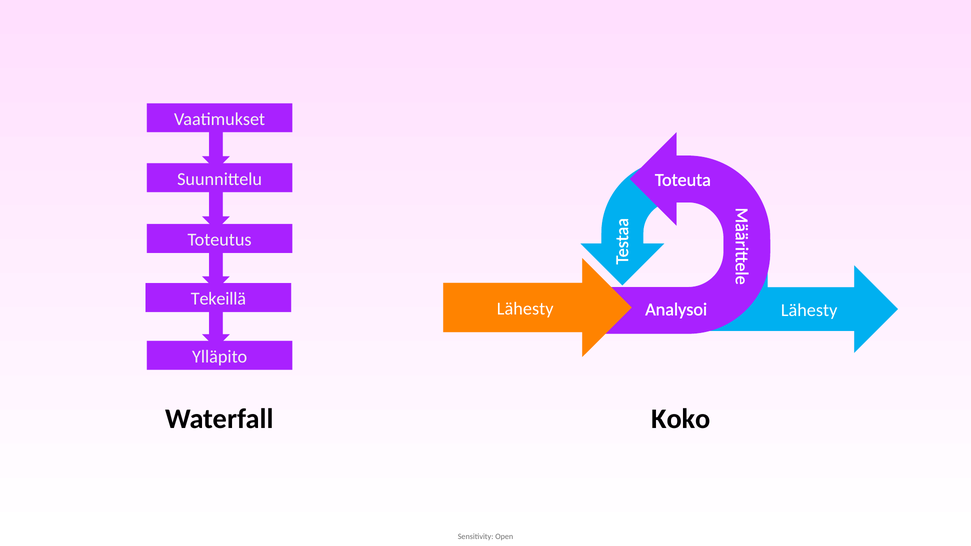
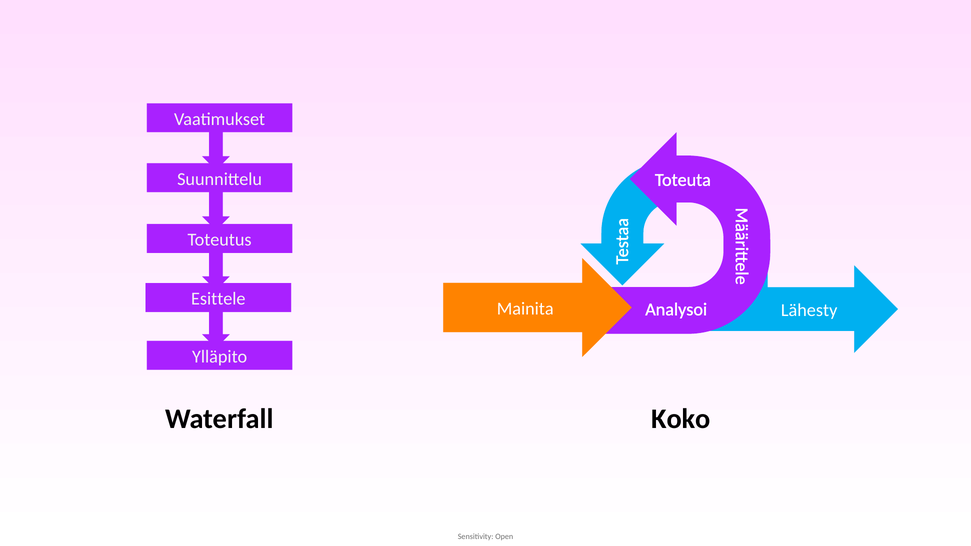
Tekeillä: Tekeillä -> Esittele
Lähesty at (525, 309): Lähesty -> Mainita
